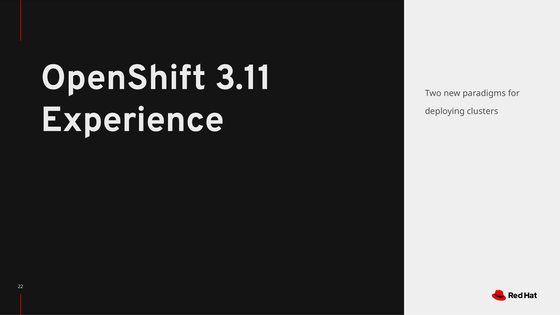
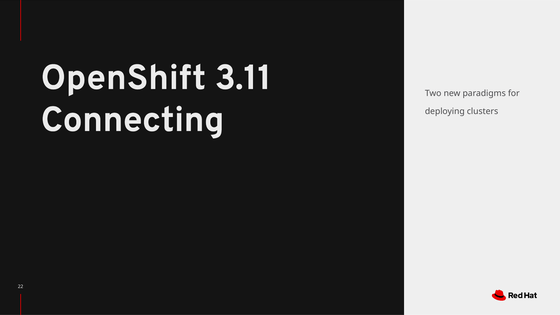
Experience: Experience -> Connecting
